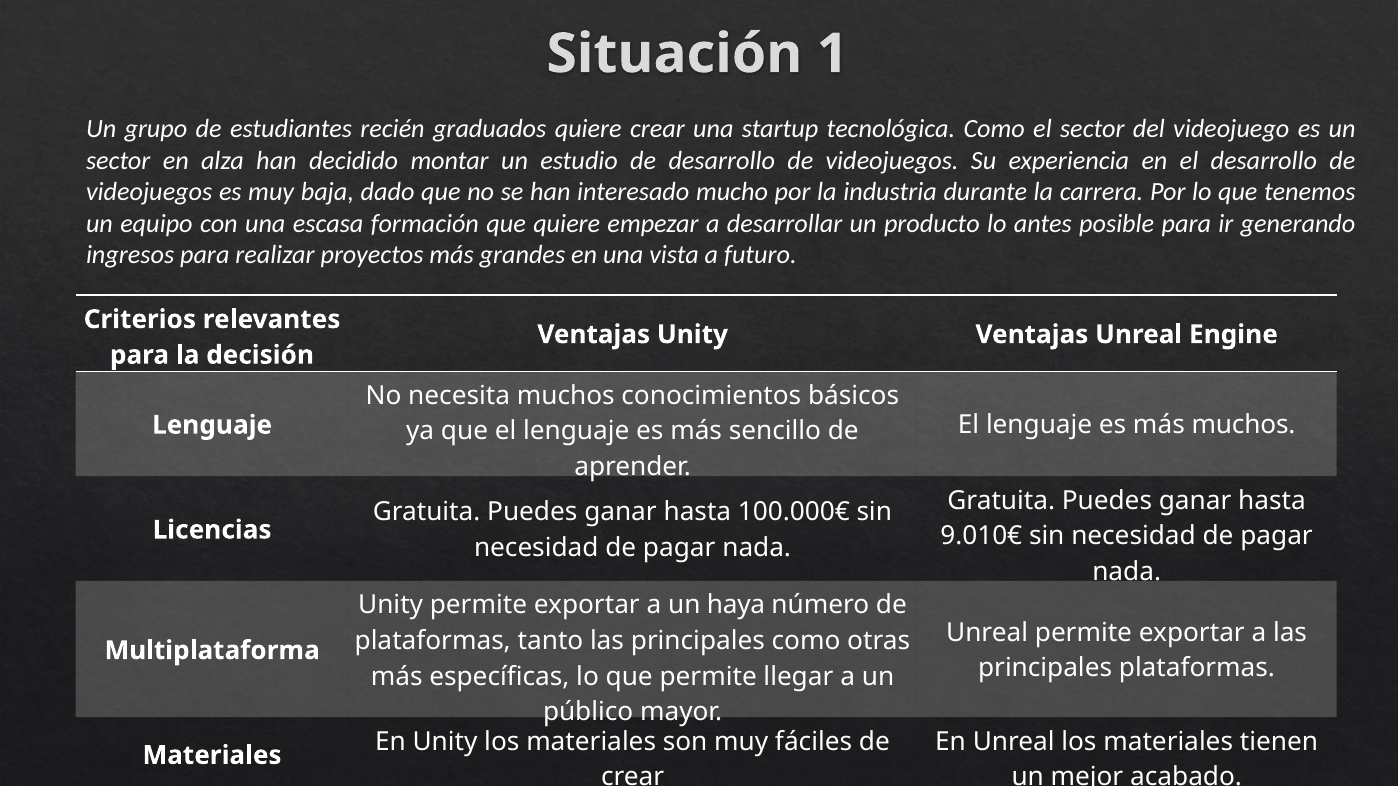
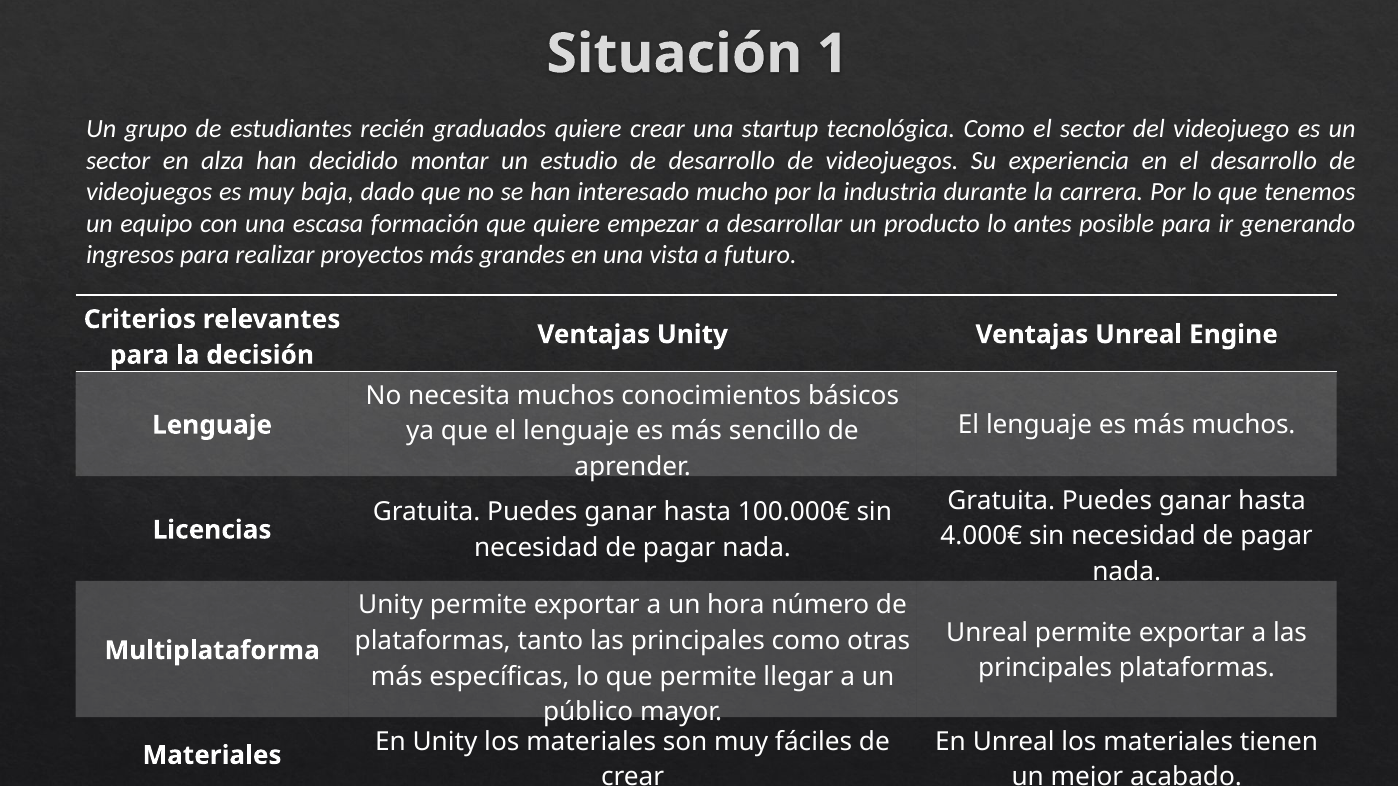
9.010€: 9.010€ -> 4.000€
haya: haya -> hora
